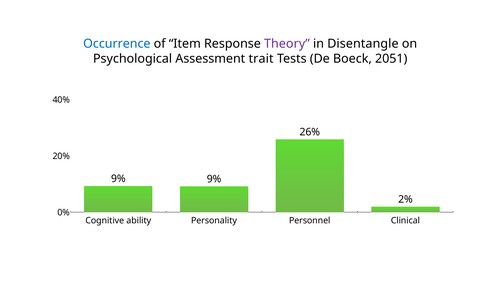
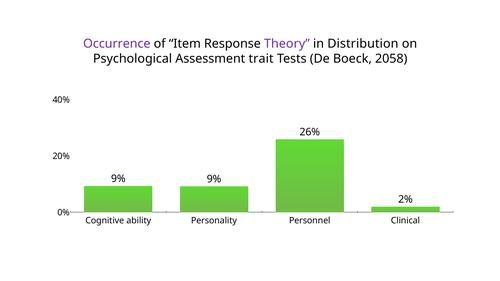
Occurrence colour: blue -> purple
Disentangle: Disentangle -> Distribution
2051: 2051 -> 2058
